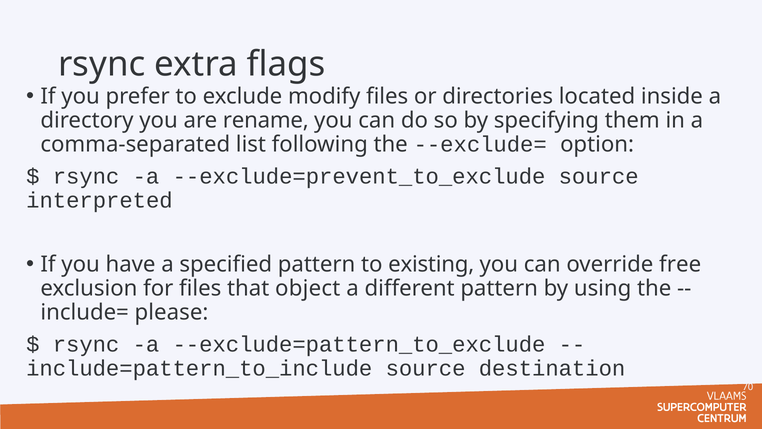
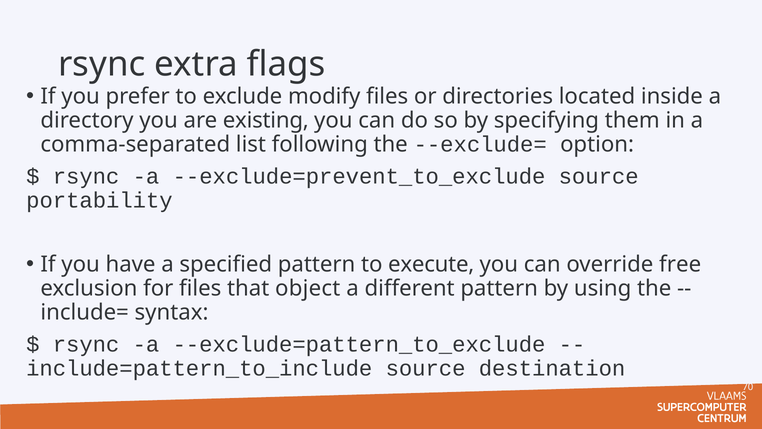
rename: rename -> existing
interpreted: interpreted -> portability
existing: existing -> execute
please: please -> syntax
